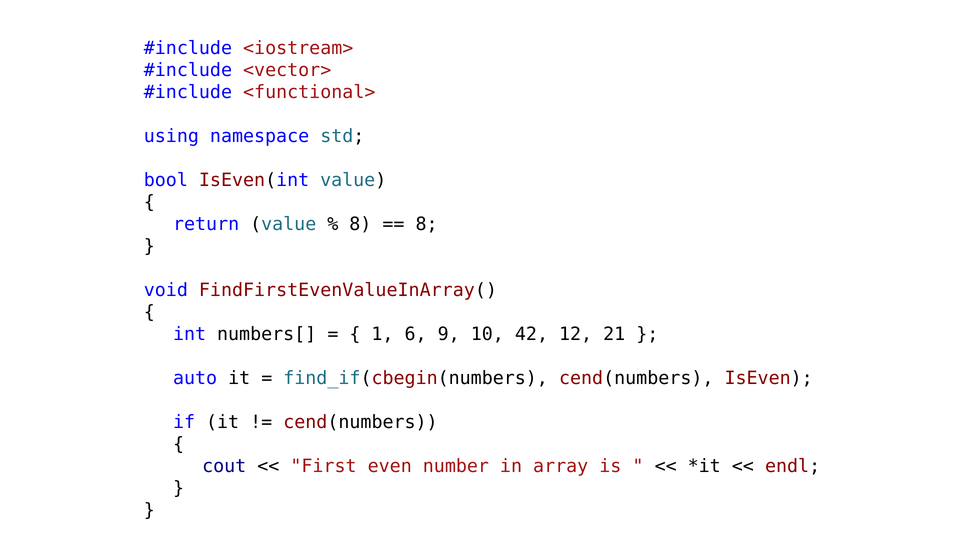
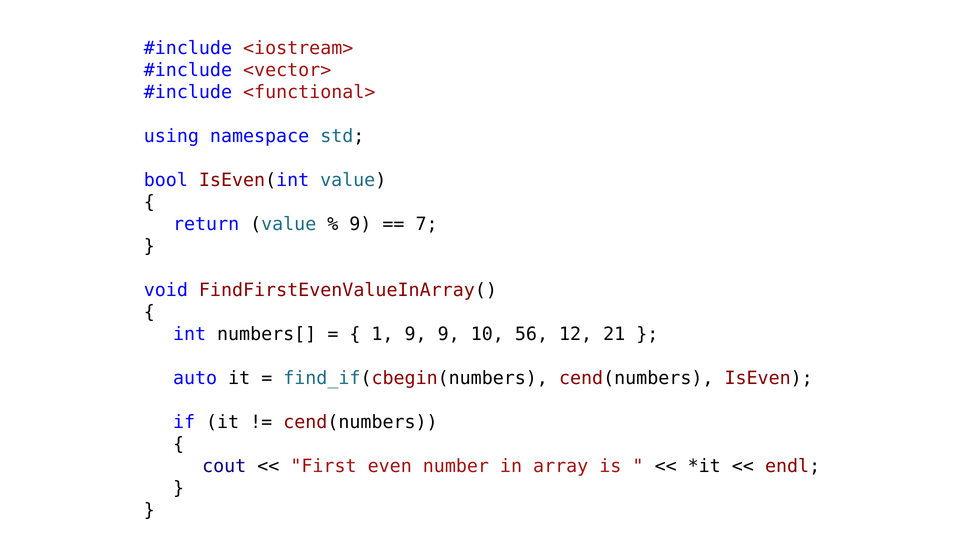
8 at (360, 224): 8 -> 9
8 at (427, 224): 8 -> 7
1 6: 6 -> 9
42: 42 -> 56
